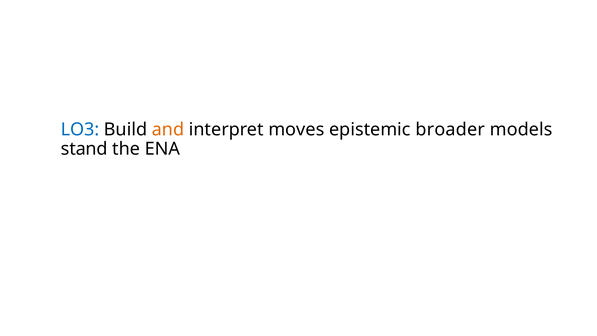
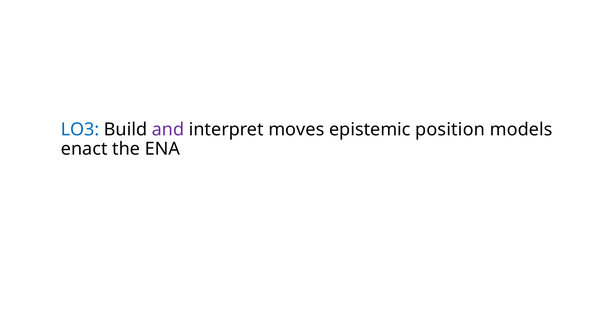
and colour: orange -> purple
broader: broader -> position
stand: stand -> enact
